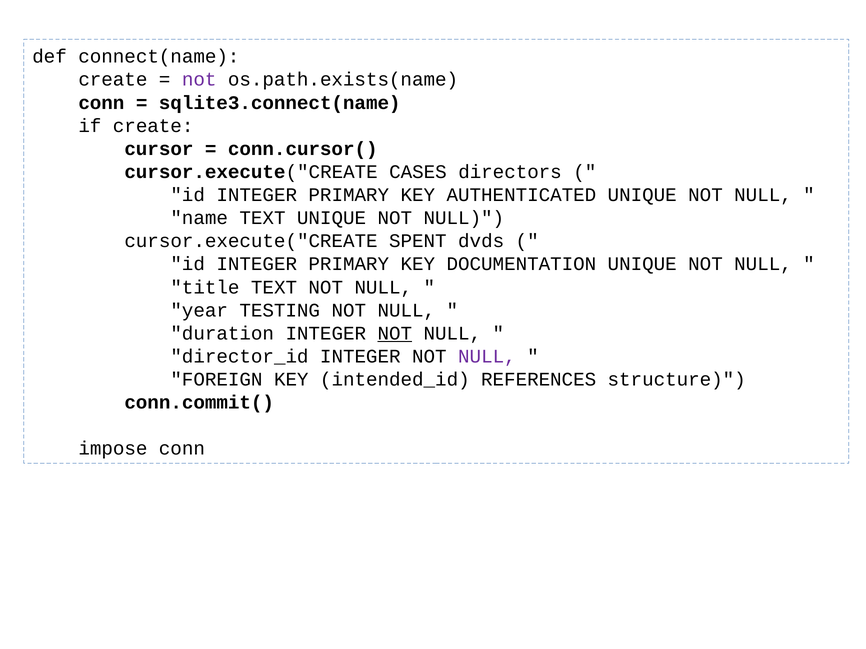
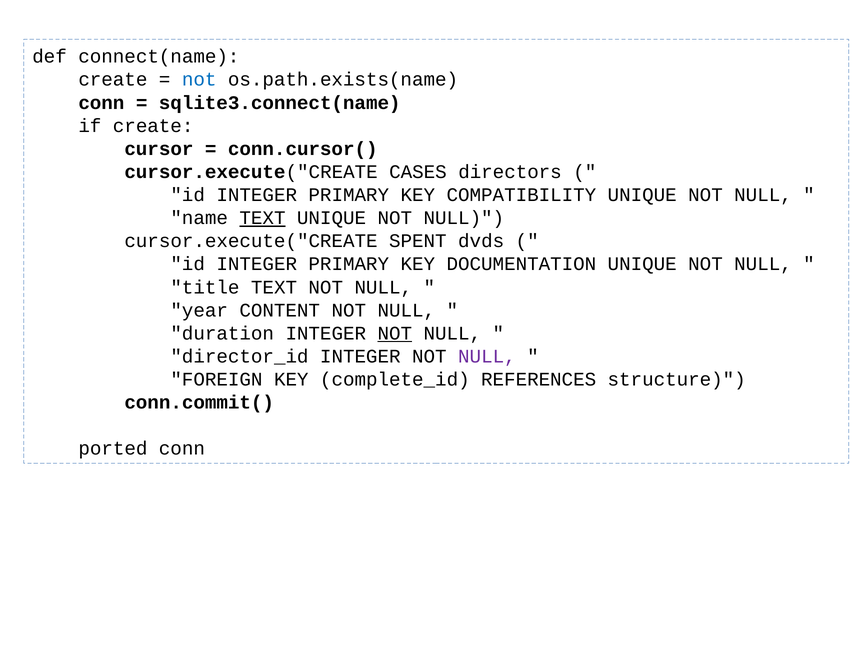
not at (199, 80) colour: purple -> blue
AUTHENTICATED: AUTHENTICATED -> COMPATIBILITY
TEXT at (262, 218) underline: none -> present
TESTING: TESTING -> CONTENT
intended_id: intended_id -> complete_id
impose: impose -> ported
